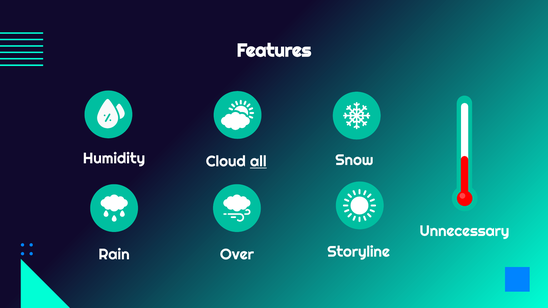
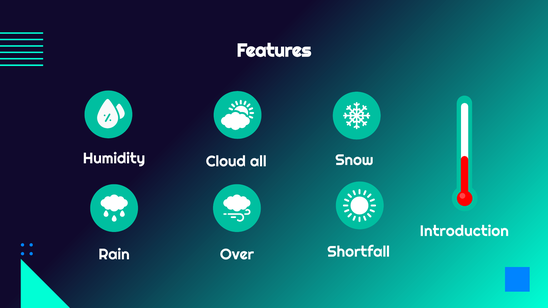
all underline: present -> none
Unnecessary: Unnecessary -> Introduction
Storyline: Storyline -> Shortfall
